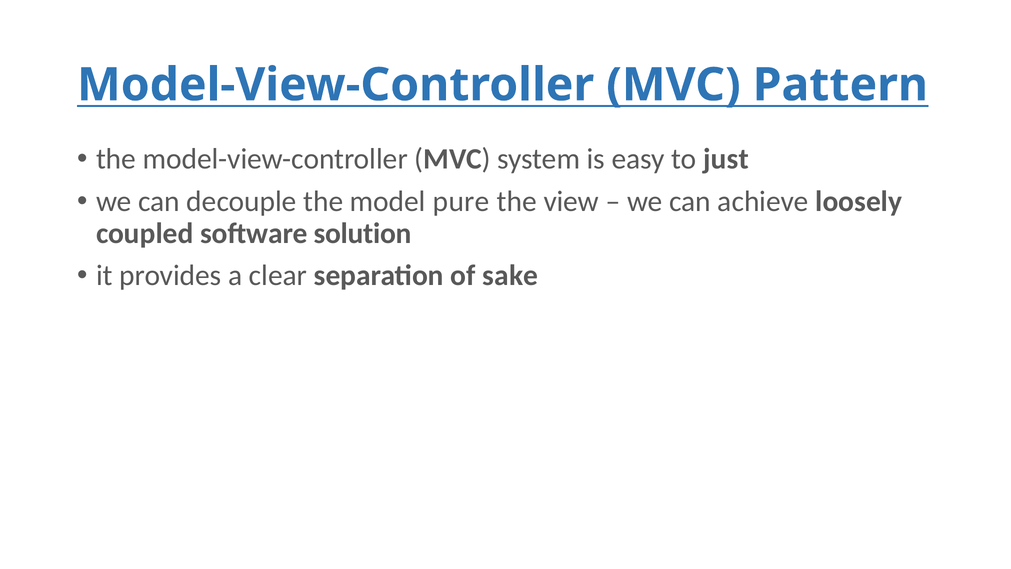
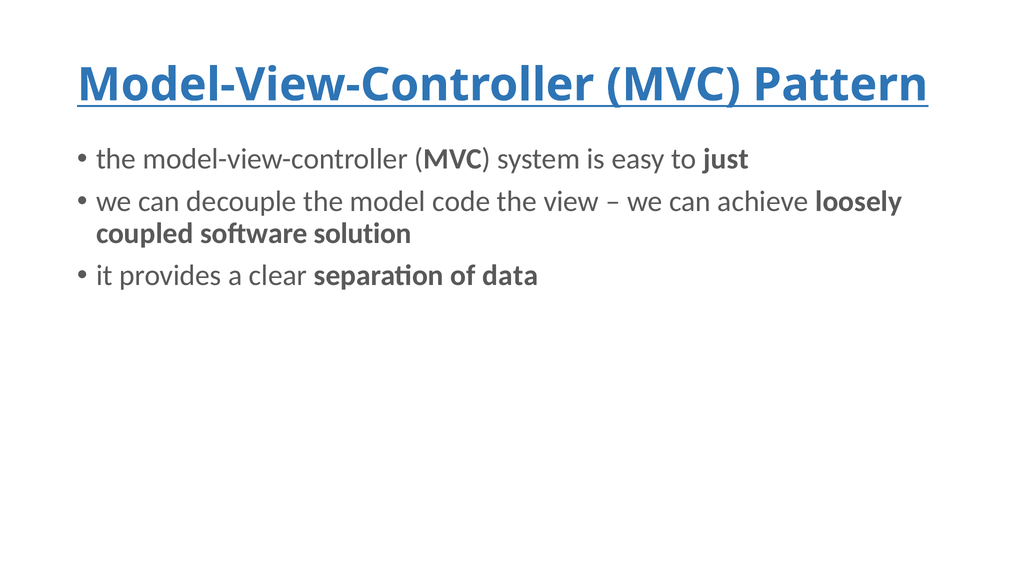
pure: pure -> code
sake: sake -> data
